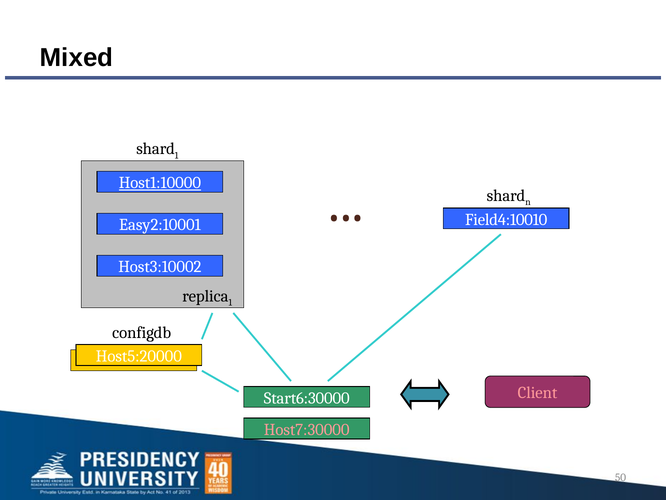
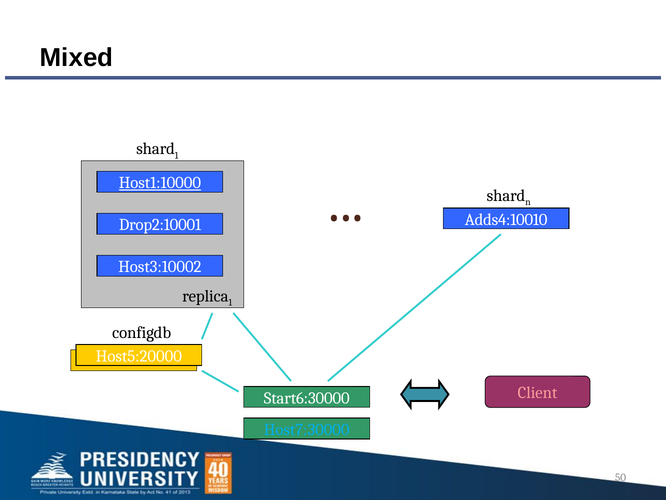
Field4:10010: Field4:10010 -> Adds4:10010
Easy2:10001: Easy2:10001 -> Drop2:10001
Host7:30000 colour: pink -> light blue
